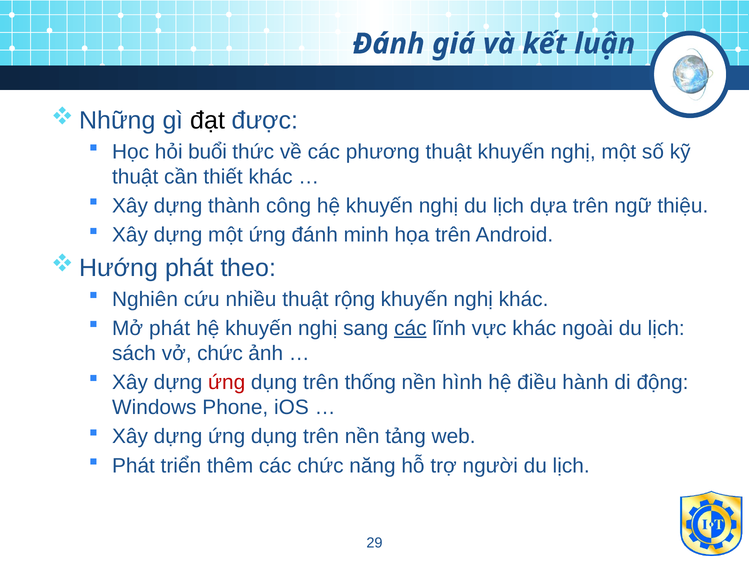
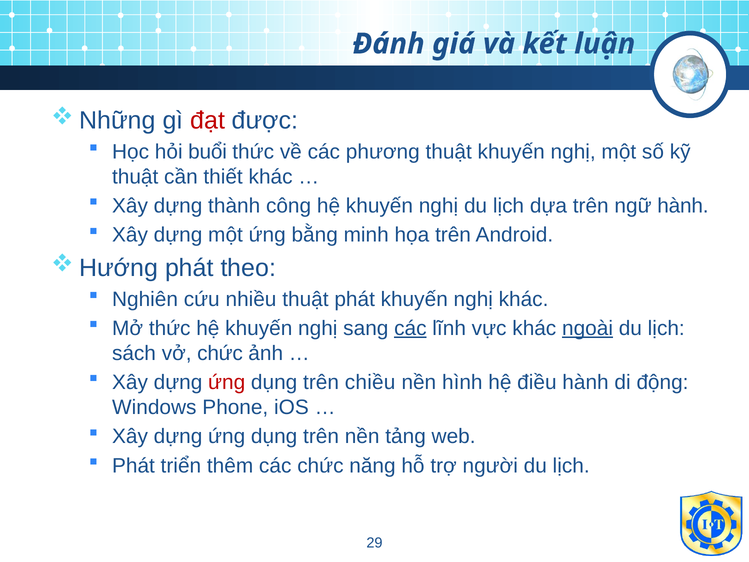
đạt colour: black -> red
ngữ thiệu: thiệu -> hành
ứng đánh: đánh -> bằng
thuật rộng: rộng -> phát
Mở phát: phát -> thức
ngoài underline: none -> present
thống: thống -> chiều
